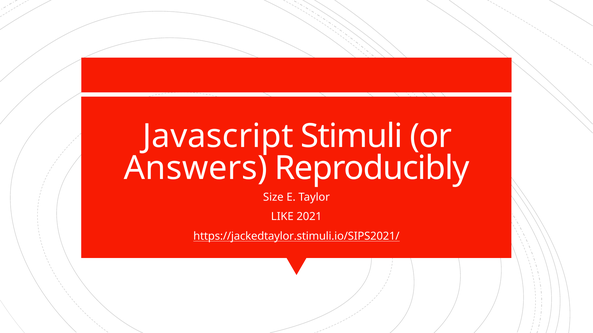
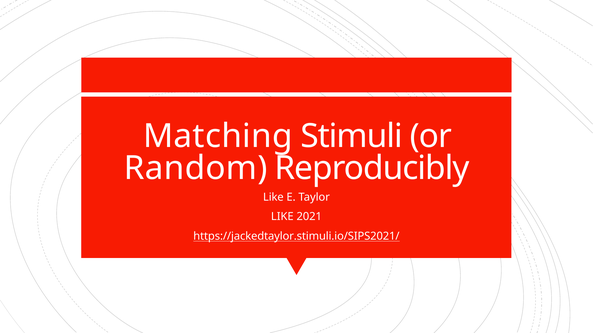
Javascript: Javascript -> Matching
Answers: Answers -> Random
Size at (273, 197): Size -> Like
